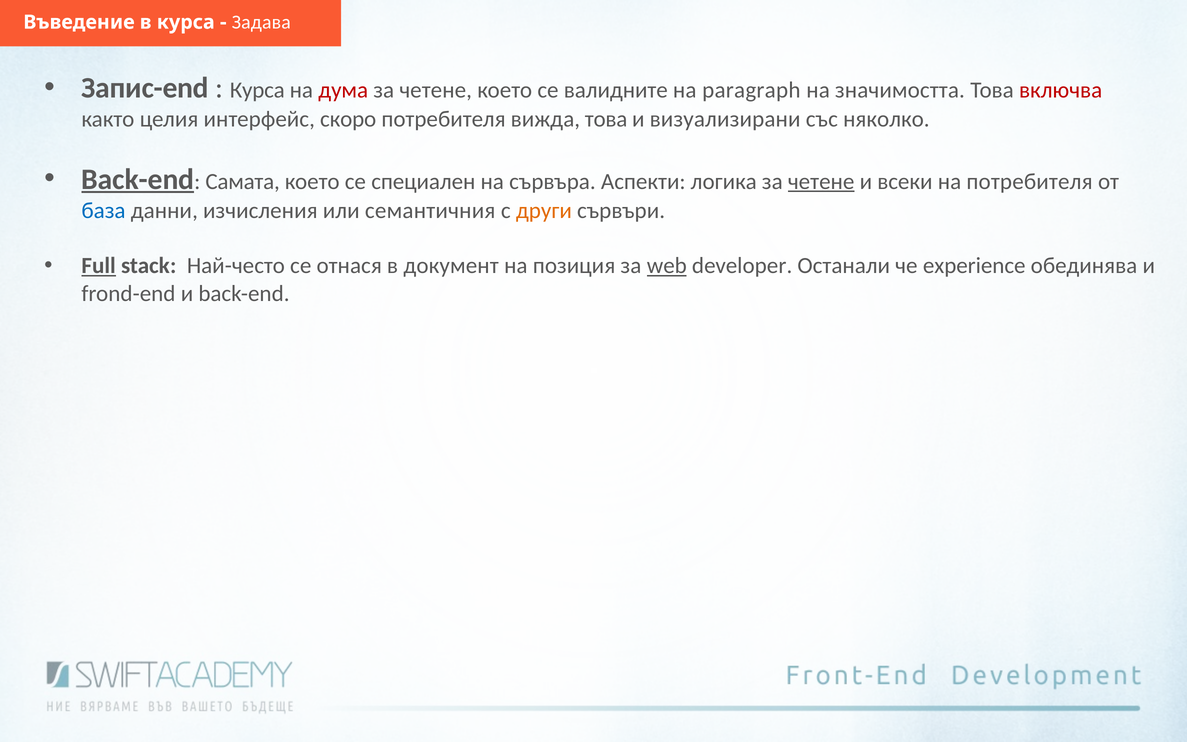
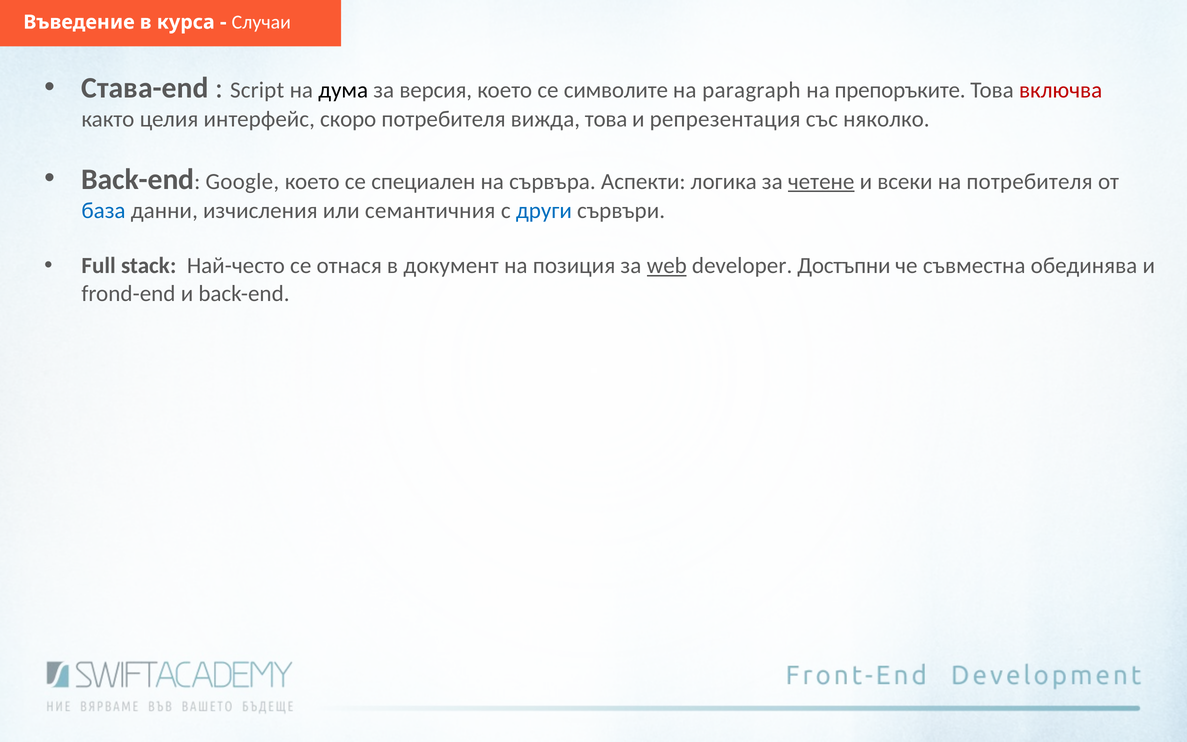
Задава: Задава -> Случаи
Запис-end: Запис-end -> Става-end
Курса at (257, 90): Курса -> Script
дума colour: red -> black
четене at (436, 90): четене -> версия
валидните: валидните -> символите
значимостта: значимостта -> препоръките
визуализирани: визуализирани -> репрезентация
Back-end at (138, 179) underline: present -> none
Самата: Самата -> Google
други colour: orange -> blue
Full underline: present -> none
Останали: Останали -> Достъпни
experience: experience -> съвместна
